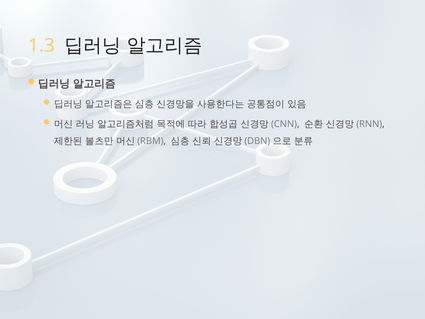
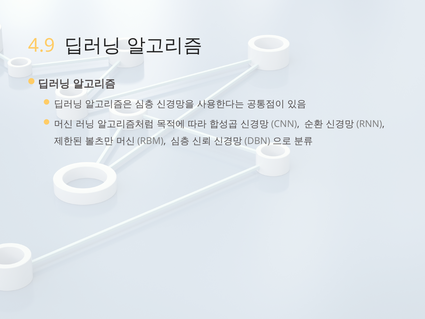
1.3: 1.3 -> 4.9
